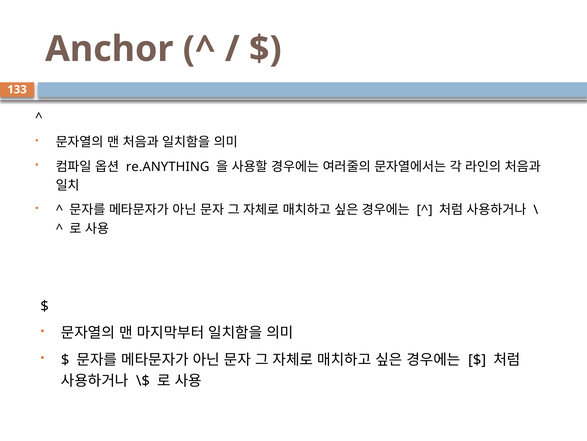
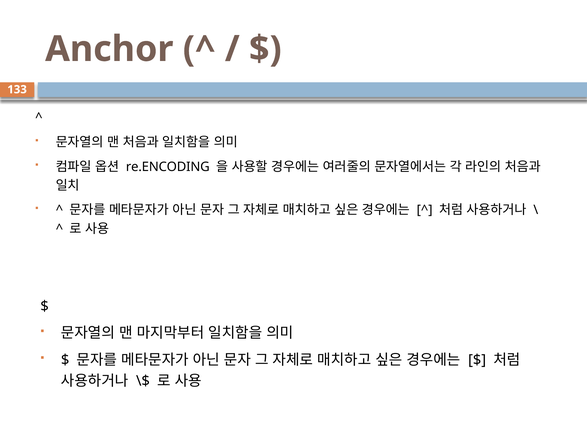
re.ANYTHING: re.ANYTHING -> re.ENCODING
